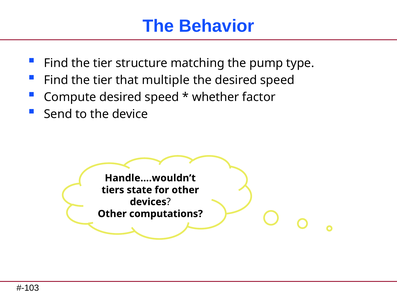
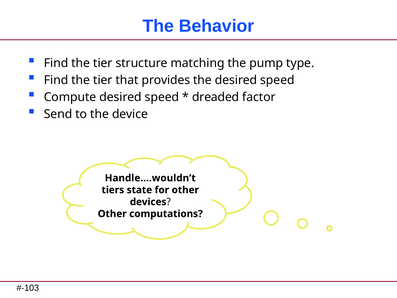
multiple: multiple -> provides
whether: whether -> dreaded
